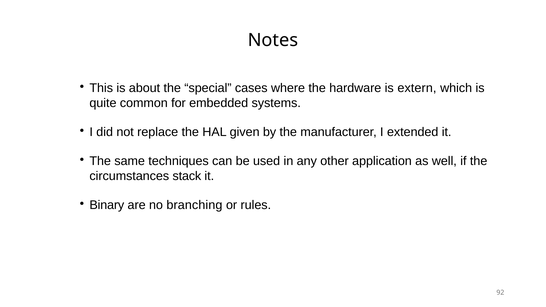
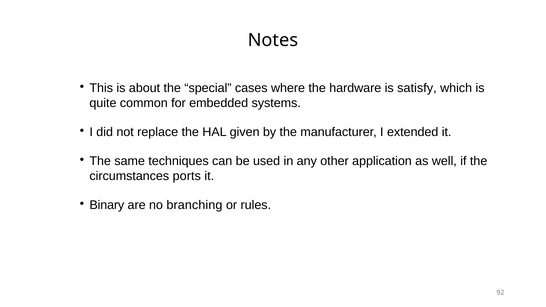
extern: extern -> satisfy
stack: stack -> ports
